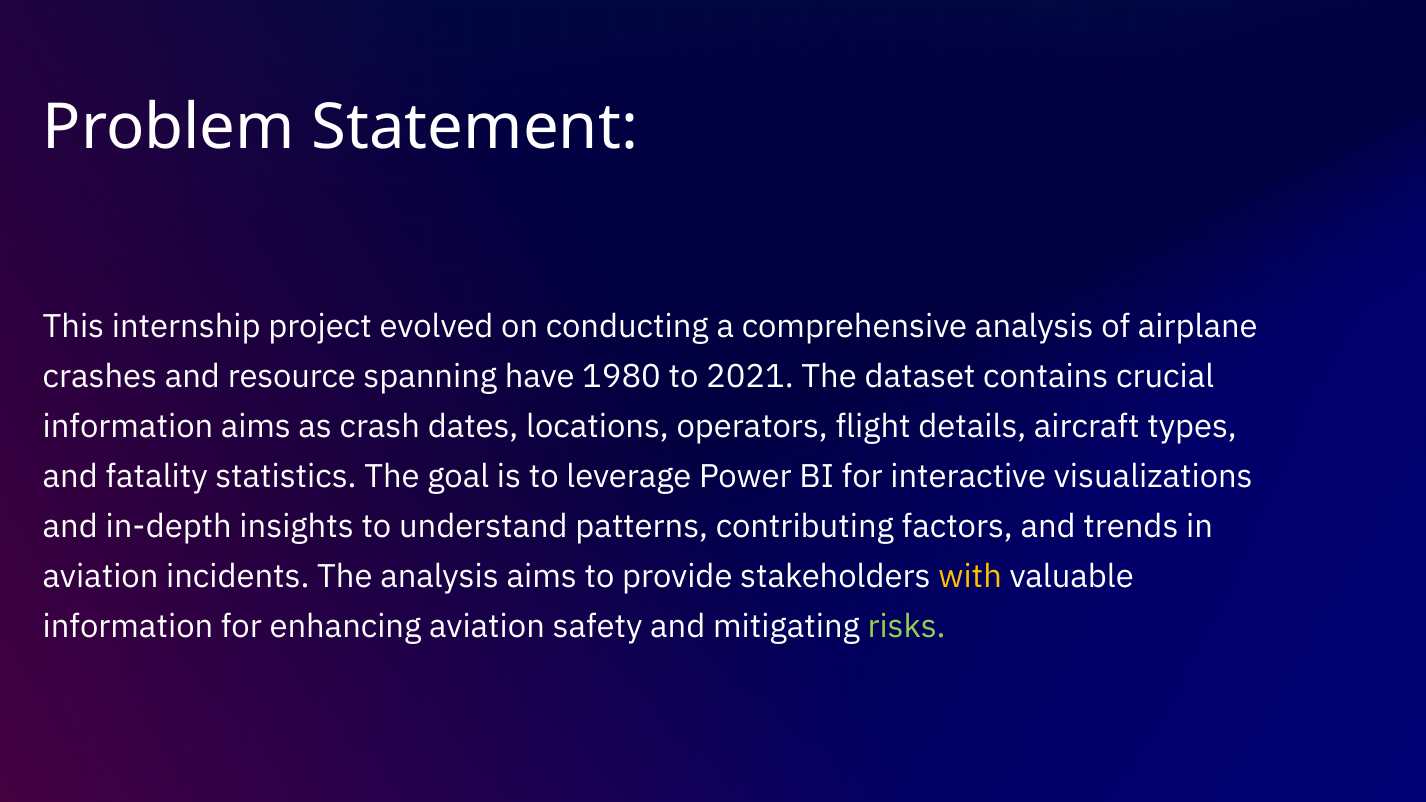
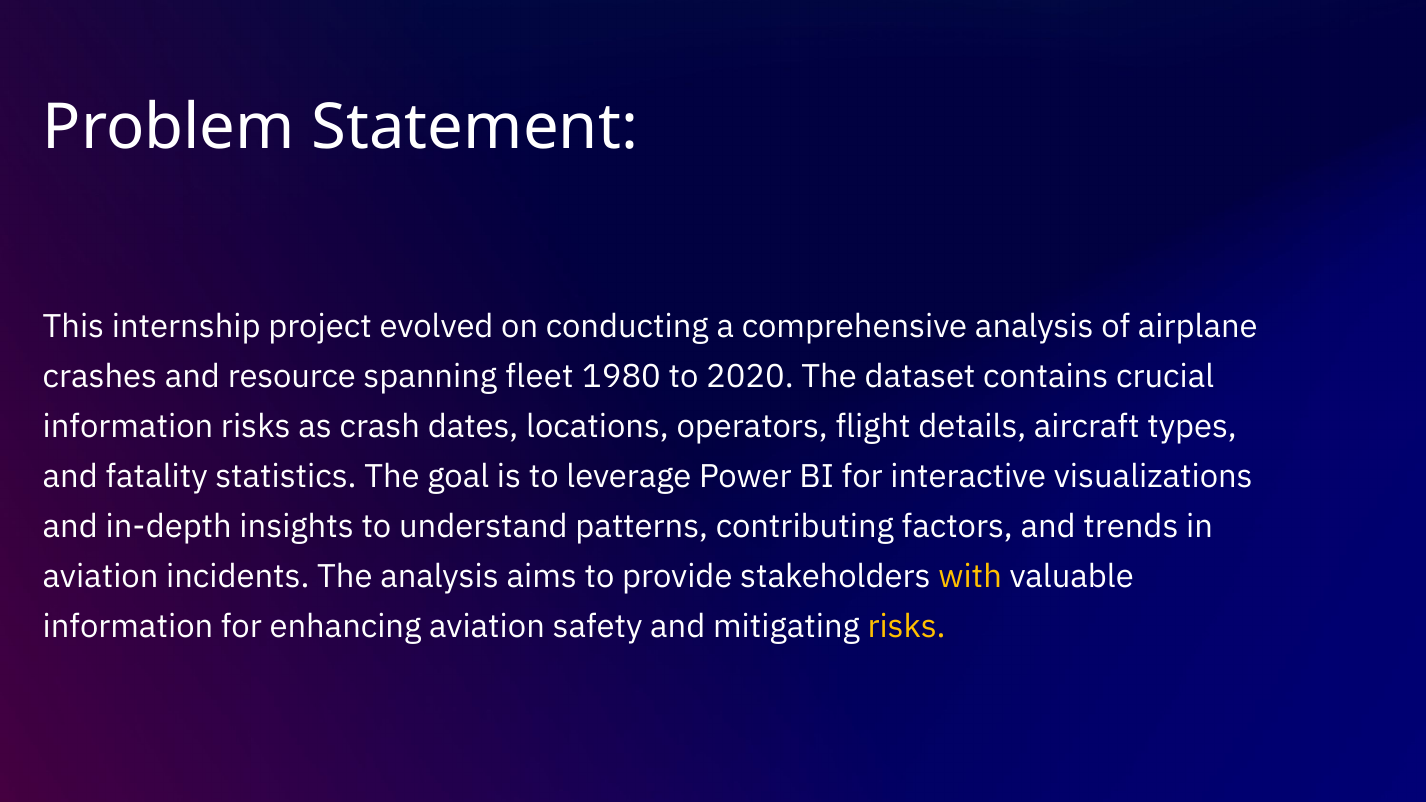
have: have -> fleet
2021: 2021 -> 2020
information aims: aims -> risks
risks at (907, 626) colour: light green -> yellow
